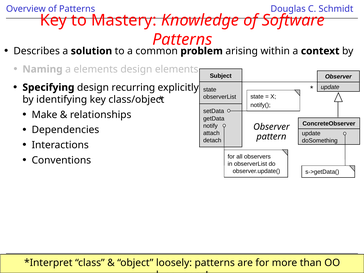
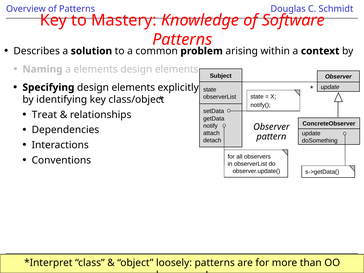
Specifying design recurring: recurring -> elements
Make: Make -> Treat
